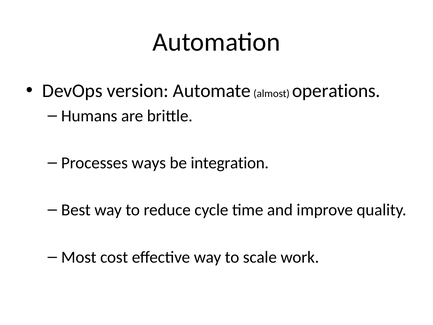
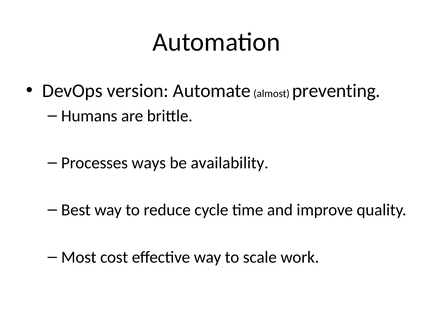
operations: operations -> preventing
integration: integration -> availability
